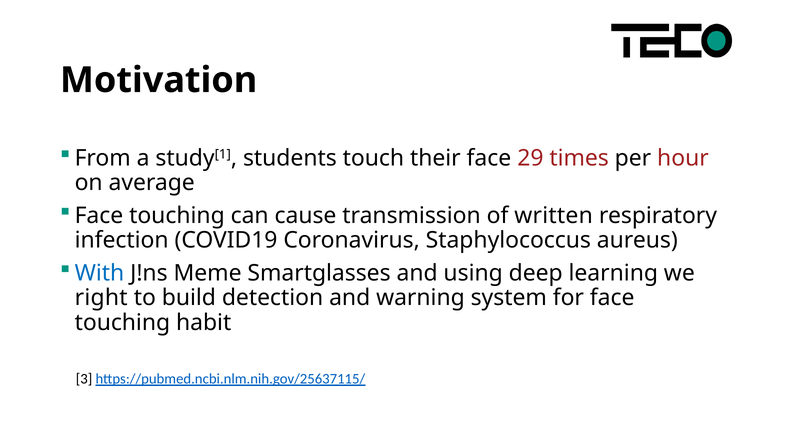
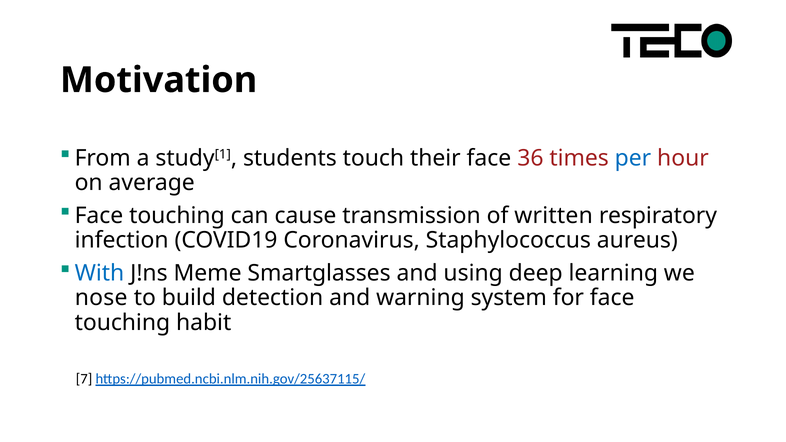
29: 29 -> 36
per colour: black -> blue
right: right -> nose
3: 3 -> 7
